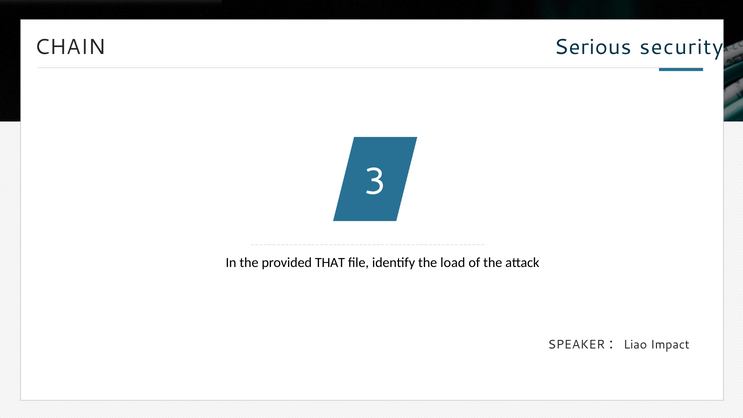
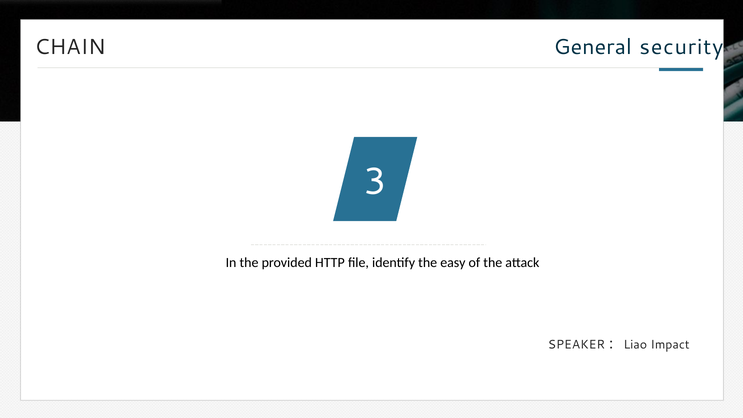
Serious: Serious -> General
THAT: THAT -> HTTP
load: load -> easy
